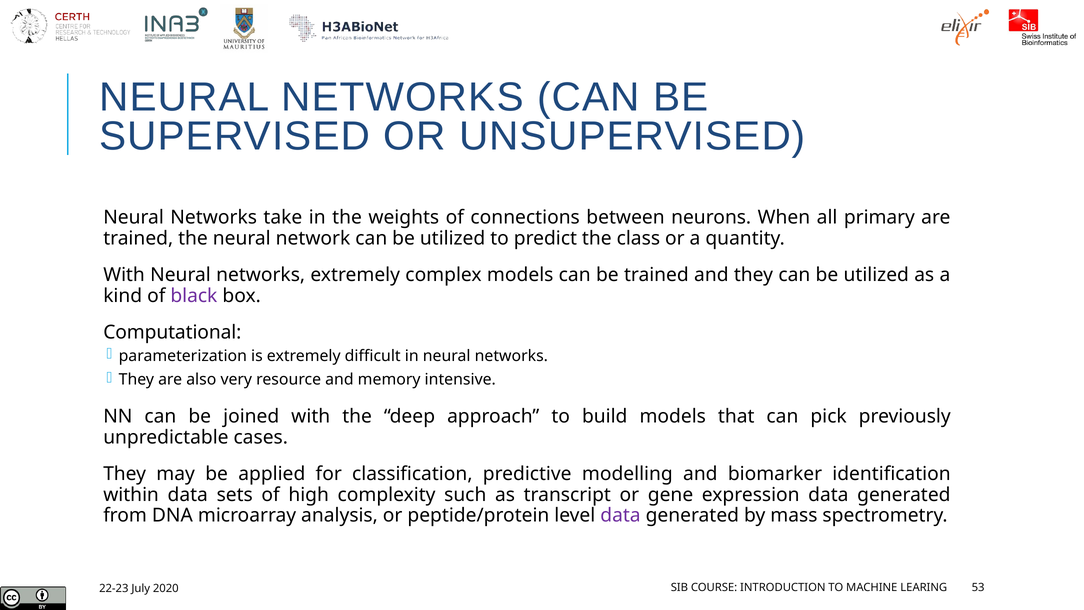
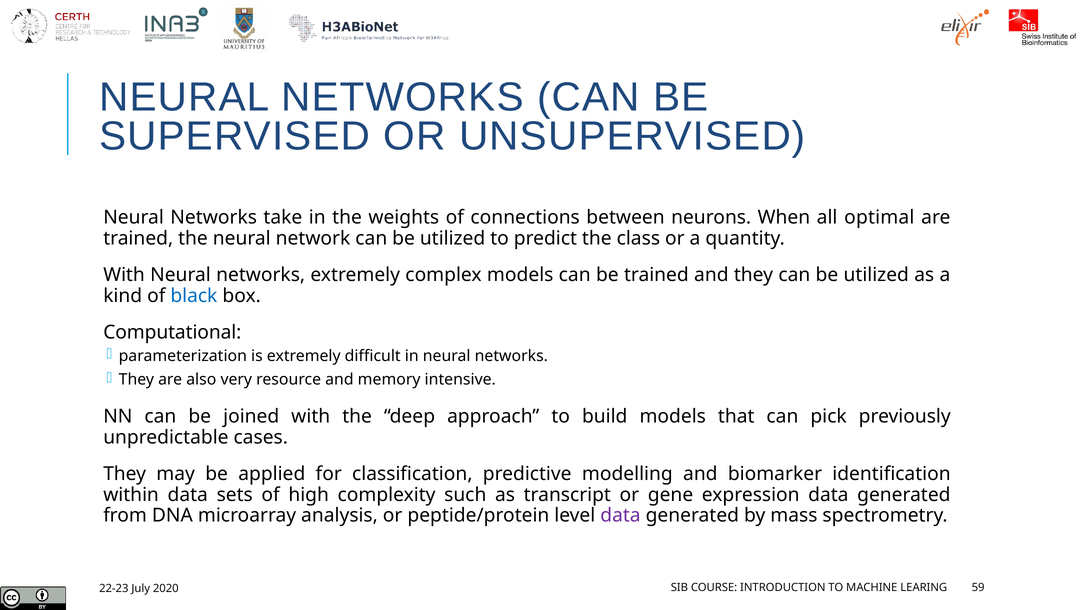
primary: primary -> optimal
black colour: purple -> blue
53: 53 -> 59
